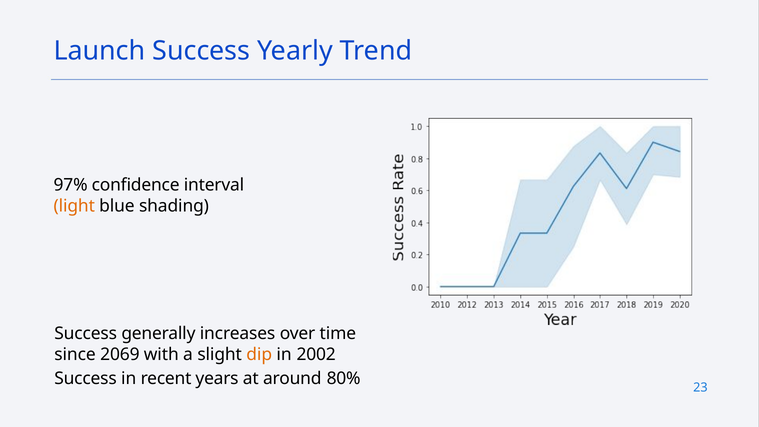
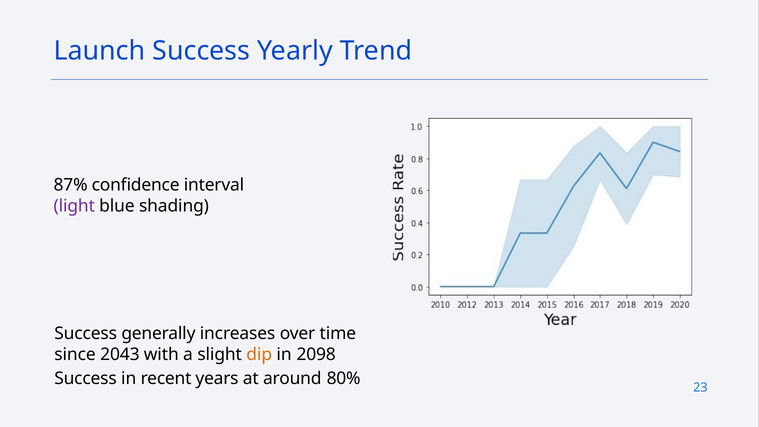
97%: 97% -> 87%
light colour: orange -> purple
2069: 2069 -> 2043
2002: 2002 -> 2098
